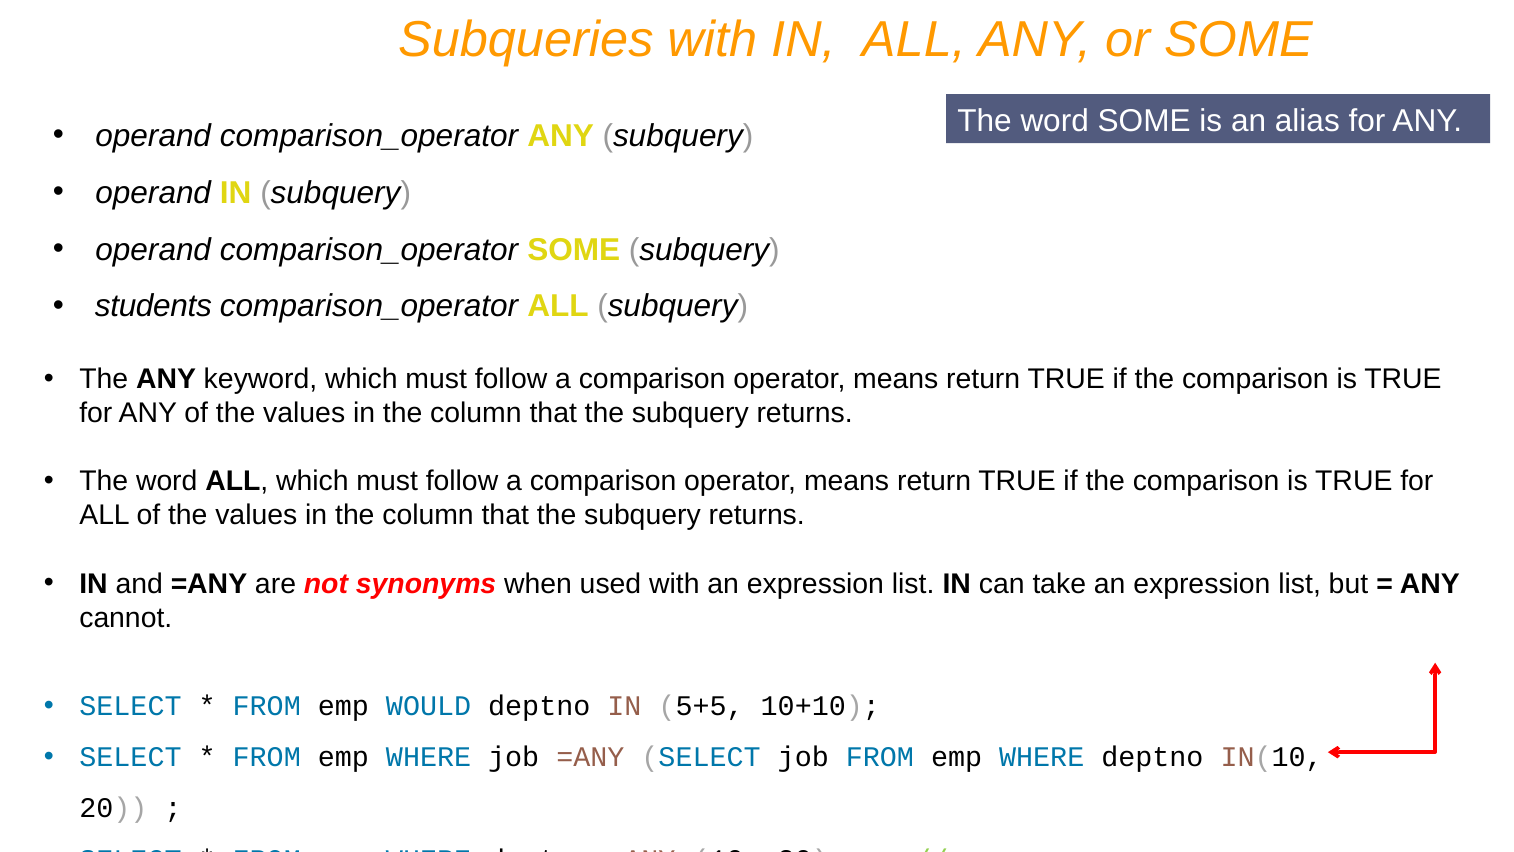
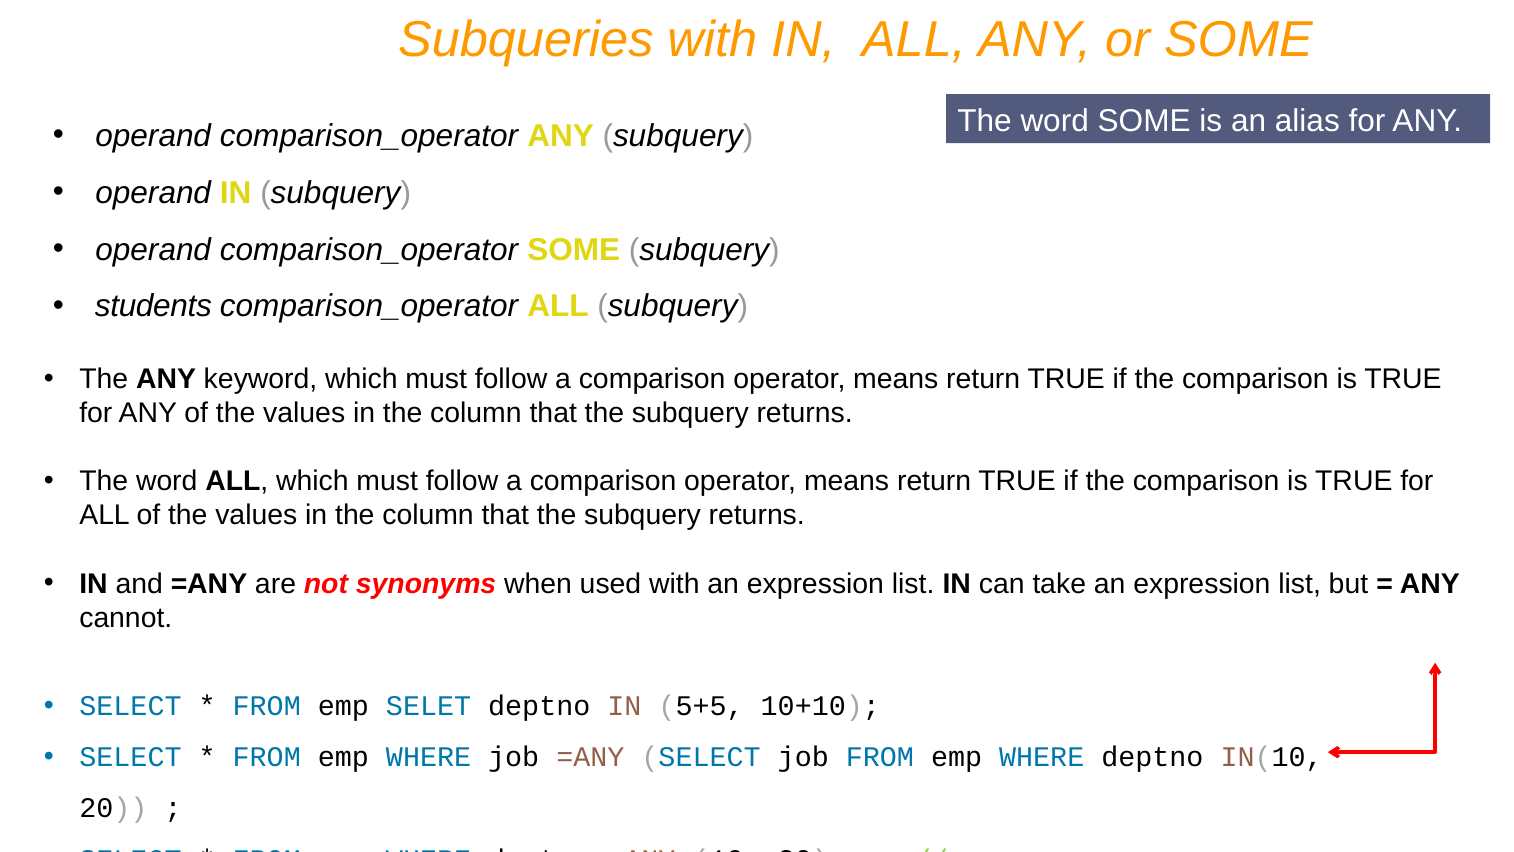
WOULD: WOULD -> SELET
